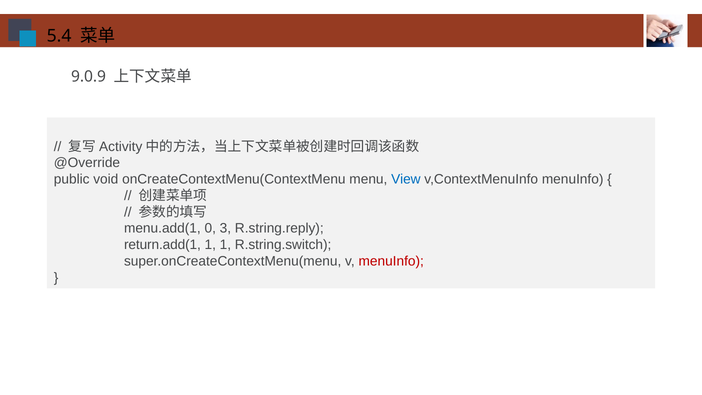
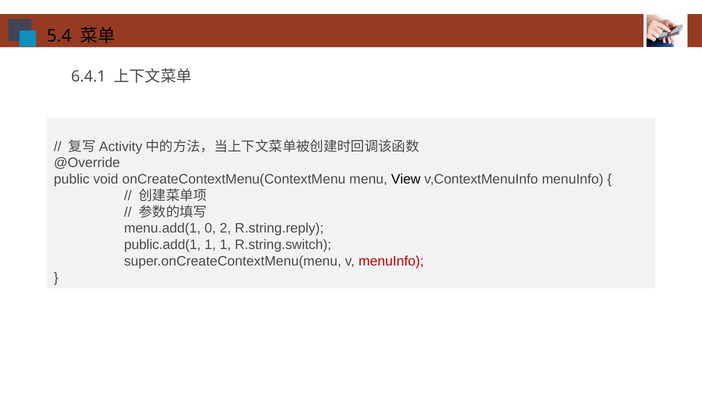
9.0.9: 9.0.9 -> 6.4.1
View colour: blue -> black
3: 3 -> 2
return.add(1: return.add(1 -> public.add(1
